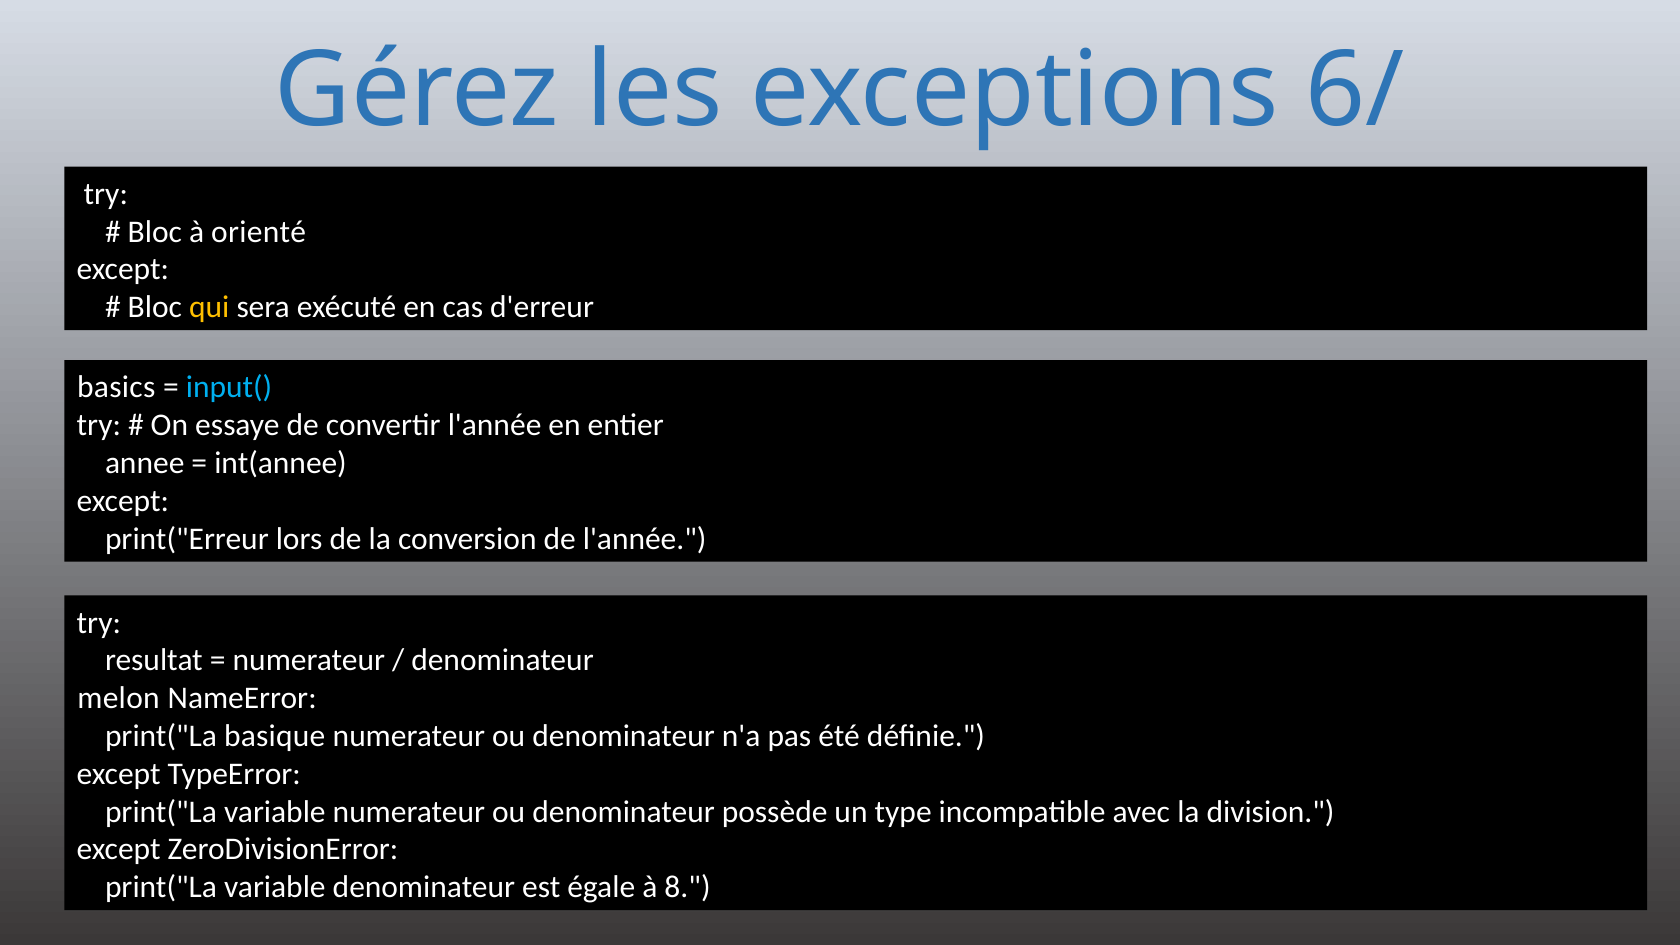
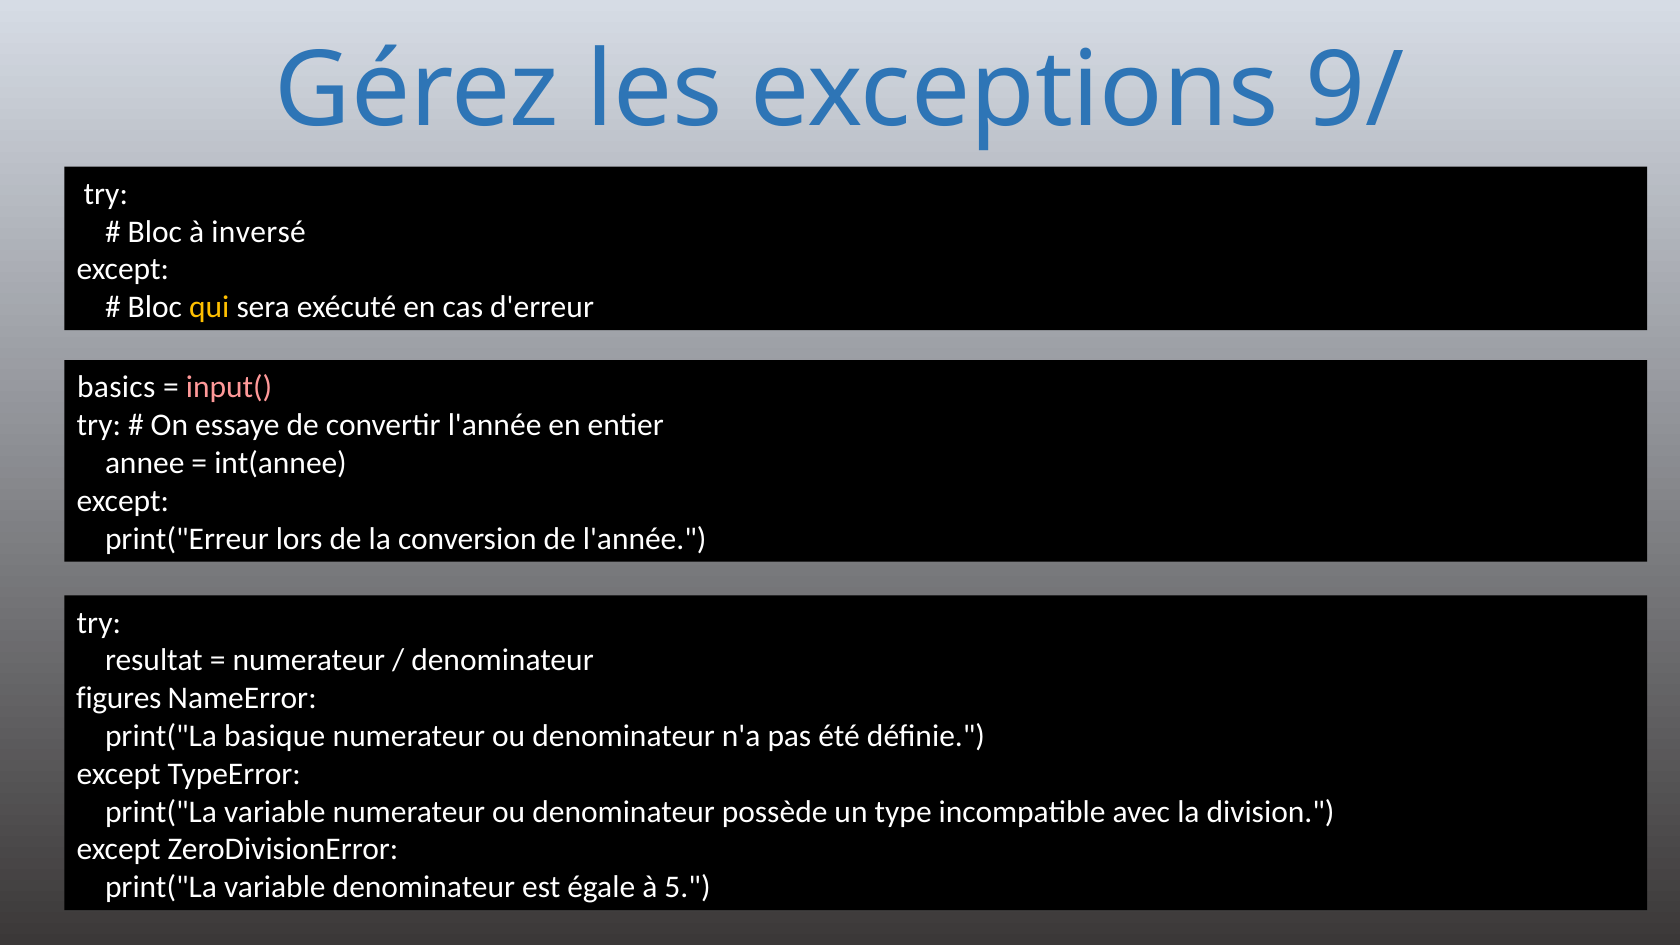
6/: 6/ -> 9/
orienté: orienté -> inversé
input( colour: light blue -> pink
melon: melon -> figures
8: 8 -> 5
